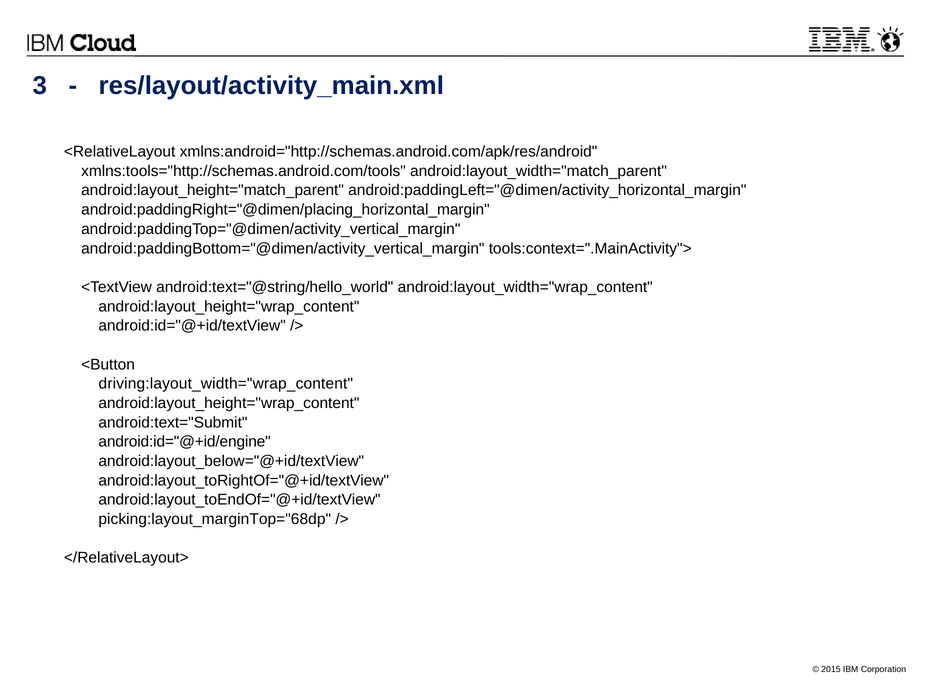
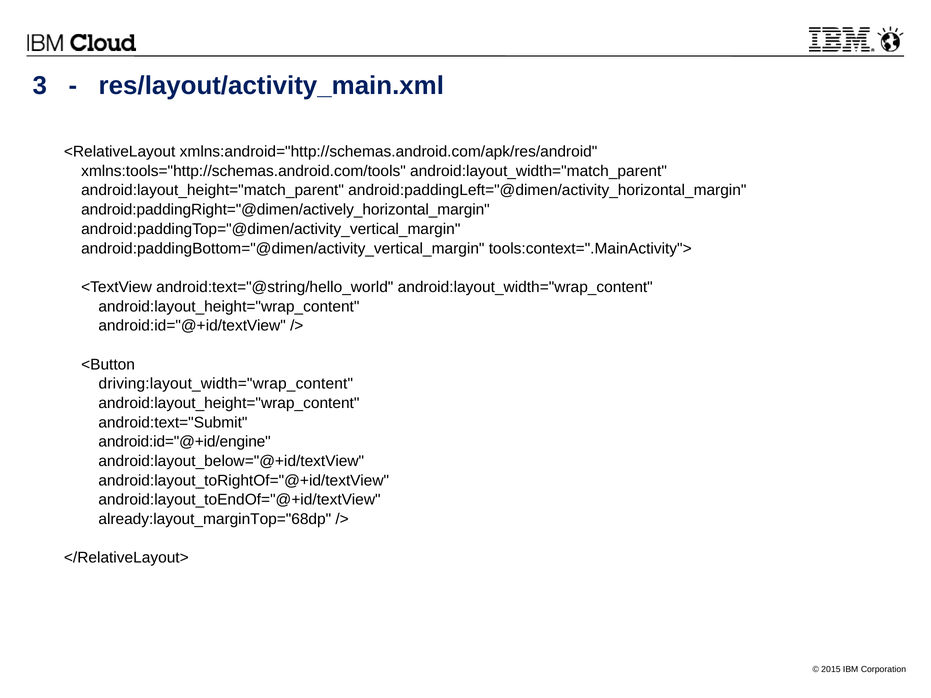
android:paddingRight="@dimen/placing_horizontal_margin: android:paddingRight="@dimen/placing_horizontal_margin -> android:paddingRight="@dimen/actively_horizontal_margin
picking:layout_marginTop="68dp: picking:layout_marginTop="68dp -> already:layout_marginTop="68dp
